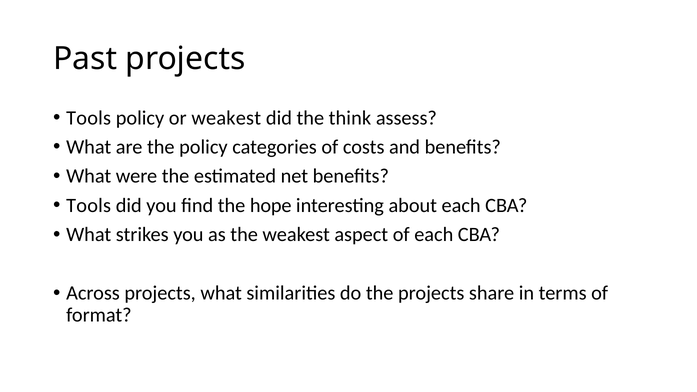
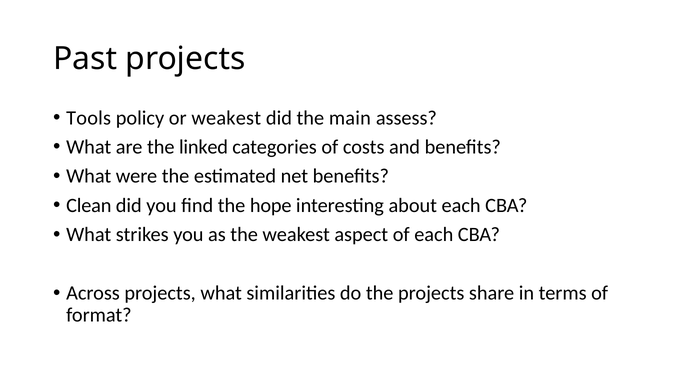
think: think -> main
the policy: policy -> linked
Tools at (89, 206): Tools -> Clean
